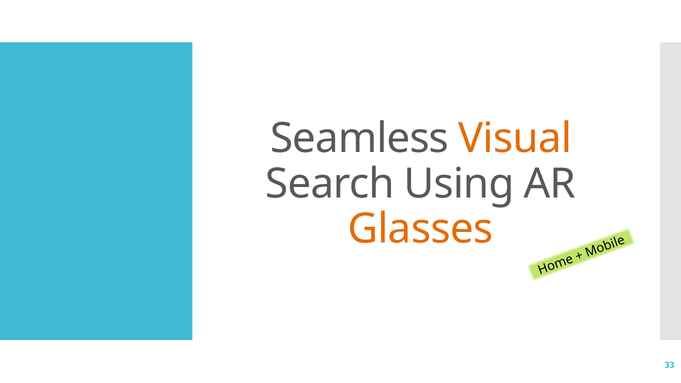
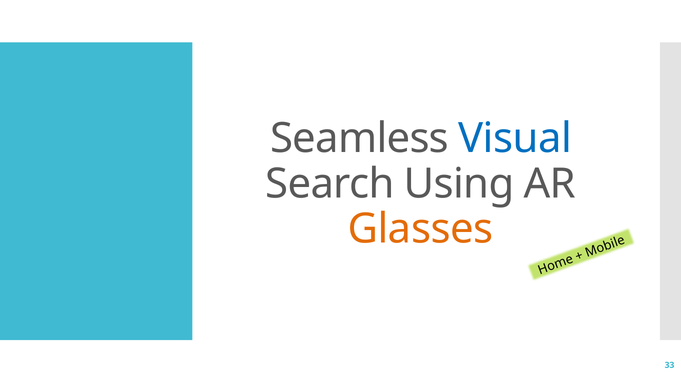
Visual colour: orange -> blue
